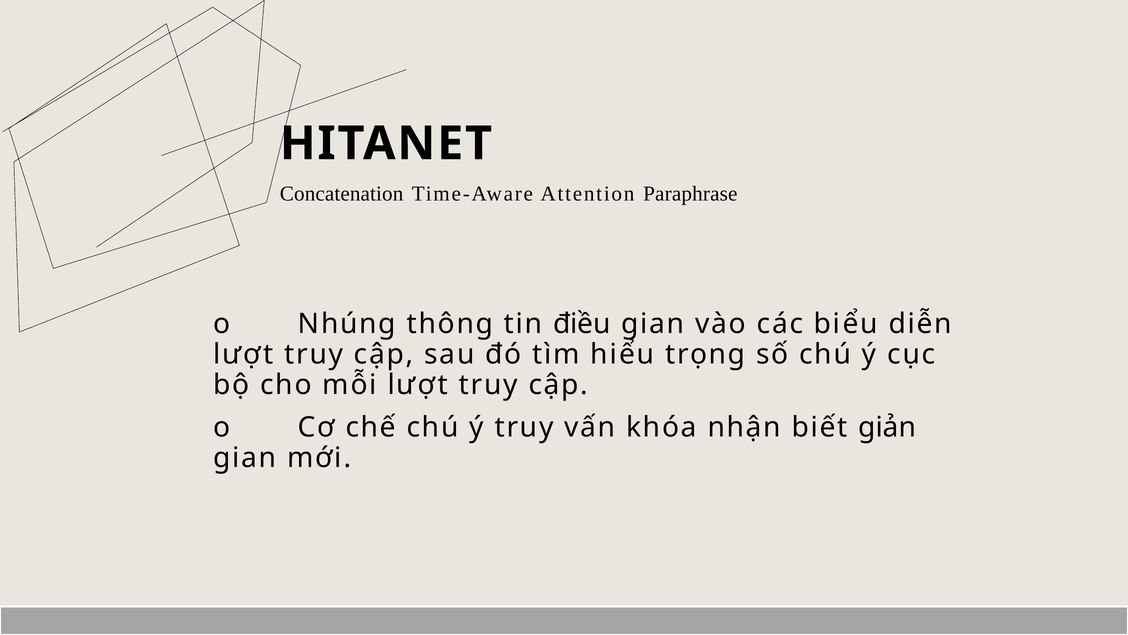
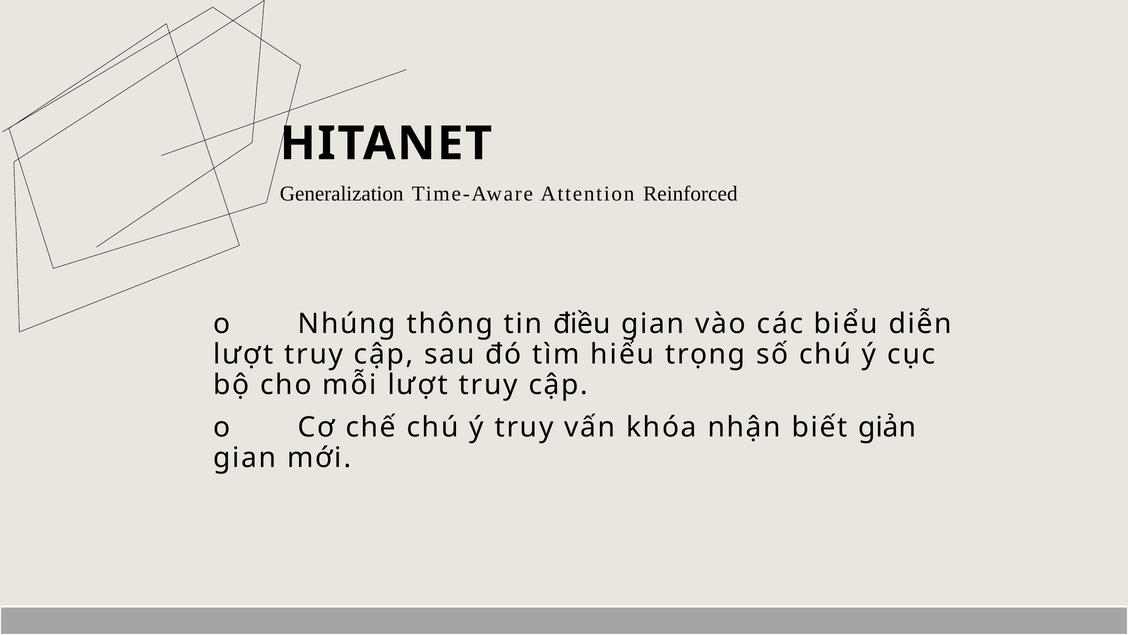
Concatenation: Concatenation -> Generalization
Paraphrase: Paraphrase -> Reinforced
